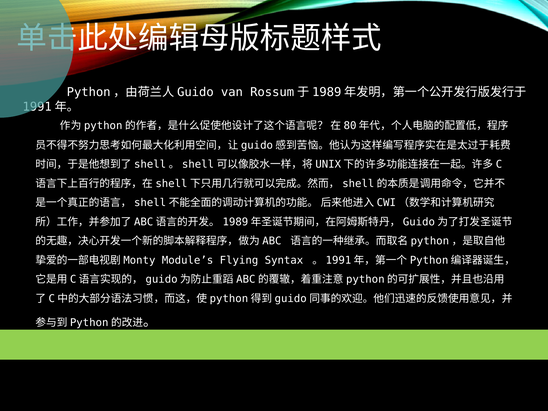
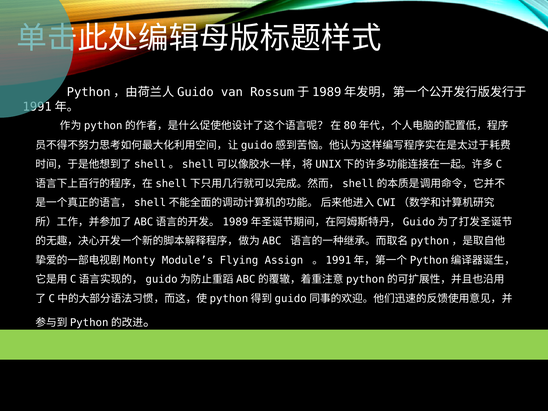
Syntax: Syntax -> Assign
